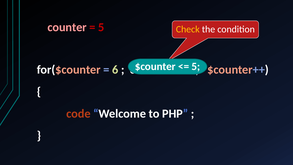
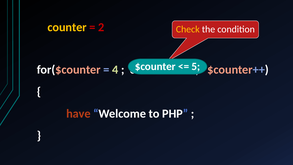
counter at (67, 27) colour: pink -> yellow
5 at (101, 27): 5 -> 2
6: 6 -> 4
code: code -> have
